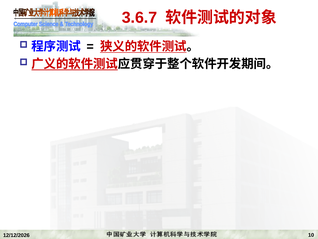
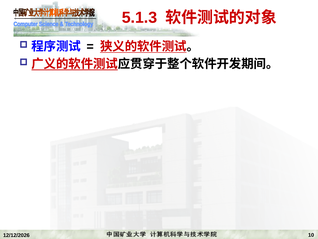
3.6.7: 3.6.7 -> 5.1.3
